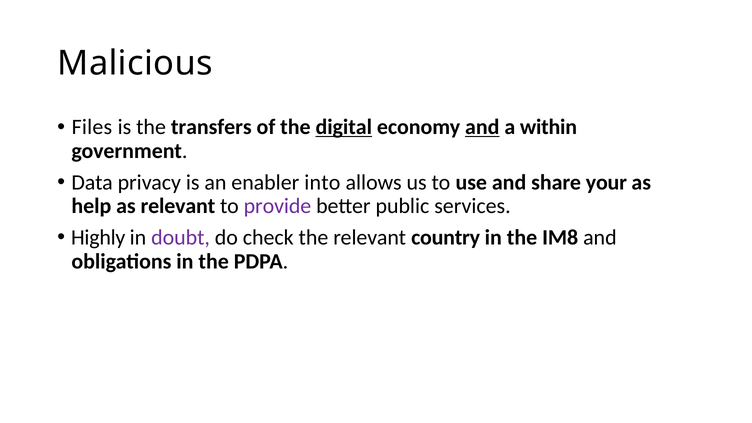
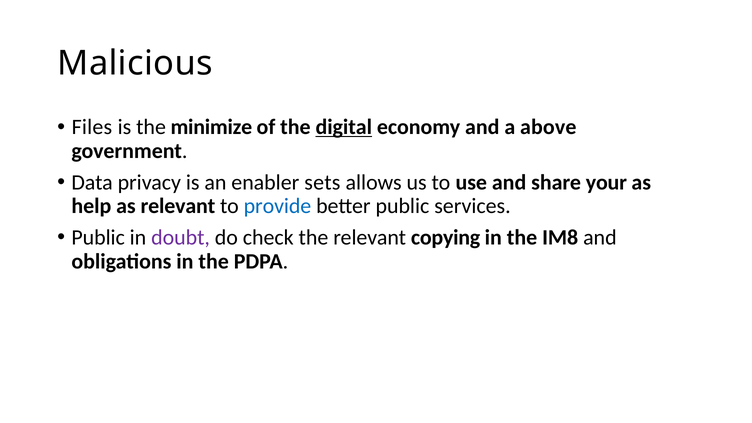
transfers: transfers -> minimize
and at (482, 127) underline: present -> none
within: within -> above
into: into -> sets
provide colour: purple -> blue
Highly at (98, 238): Highly -> Public
country: country -> copying
